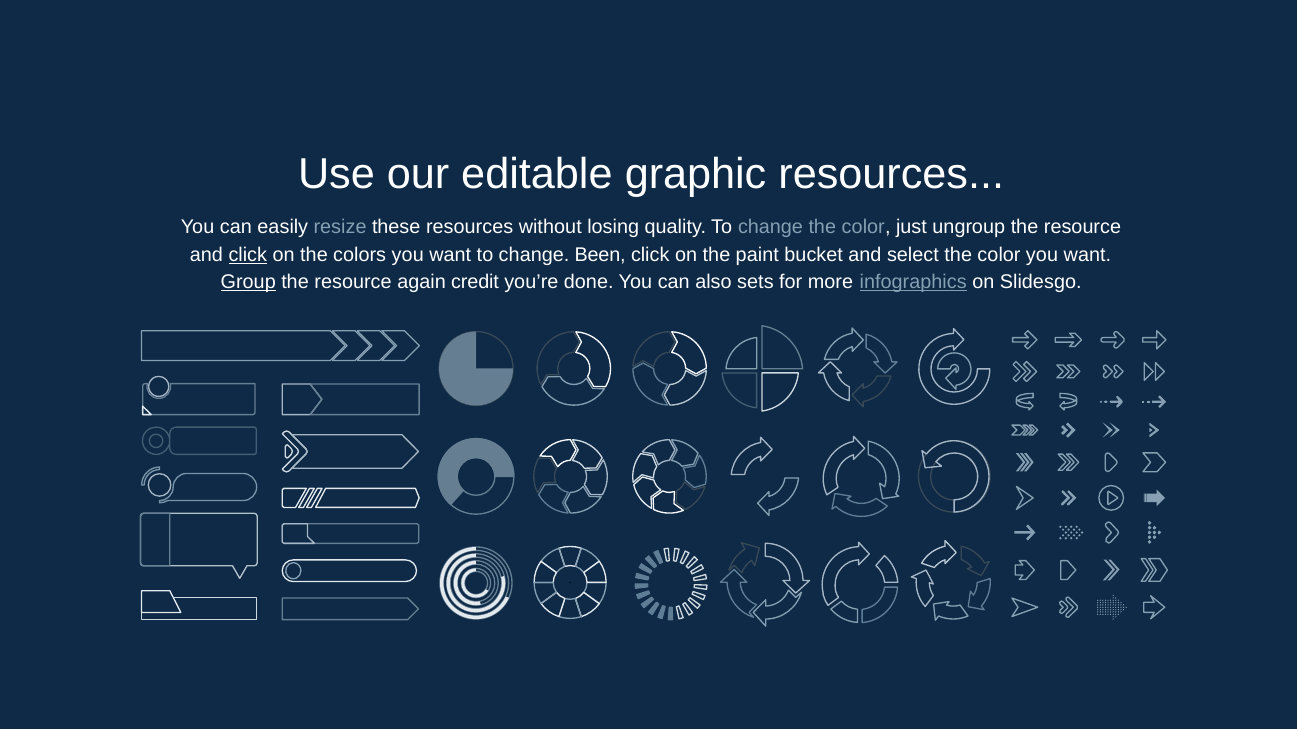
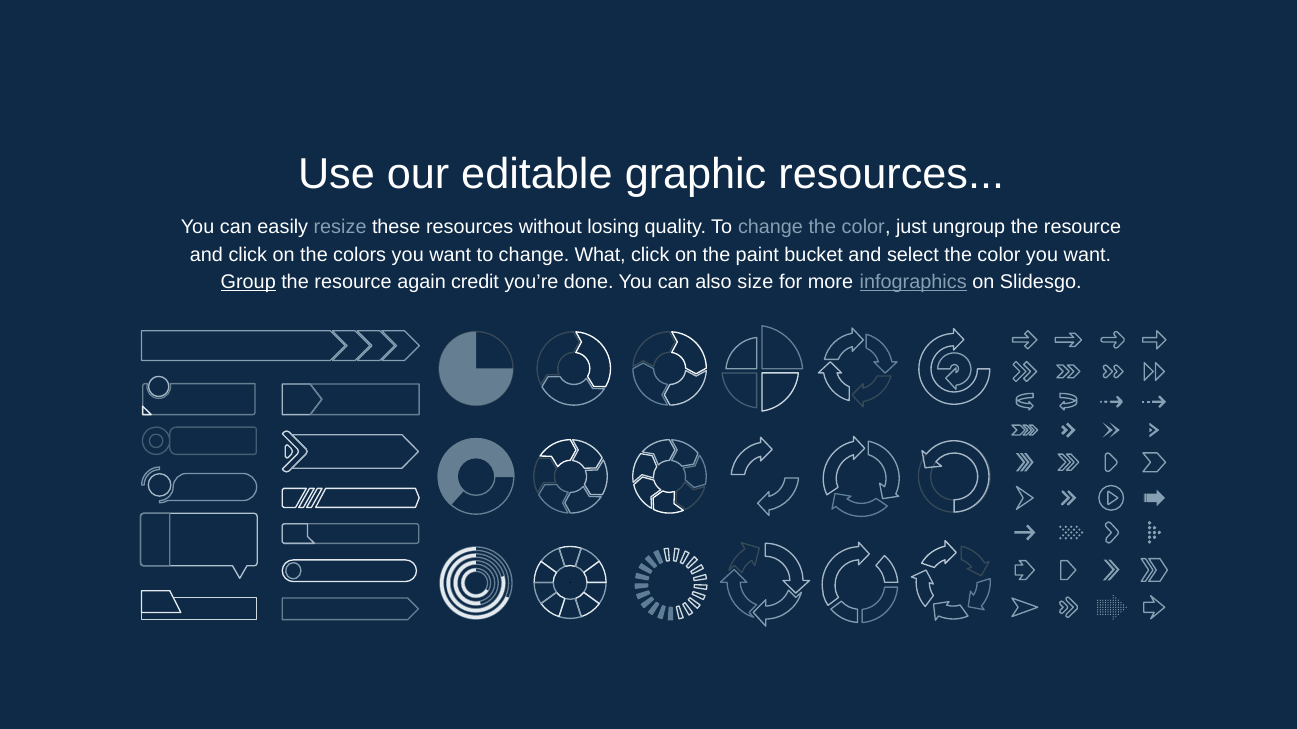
click at (248, 255) underline: present -> none
Been: Been -> What
sets: sets -> size
